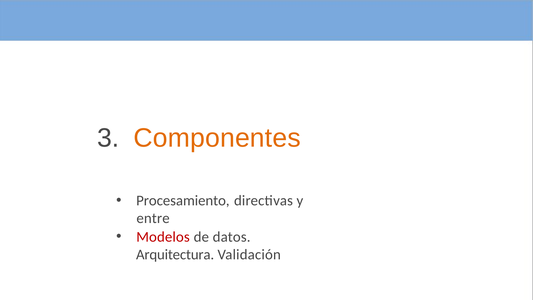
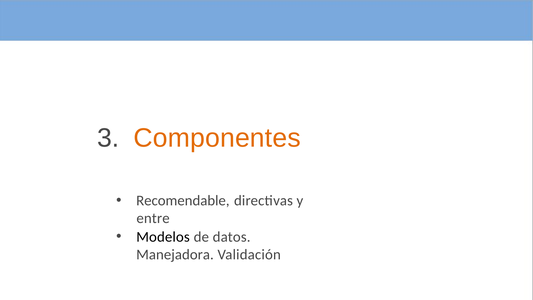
Procesamiento: Procesamiento -> Recomendable
Modelos colour: red -> black
Arquitectura: Arquitectura -> Manejadora
